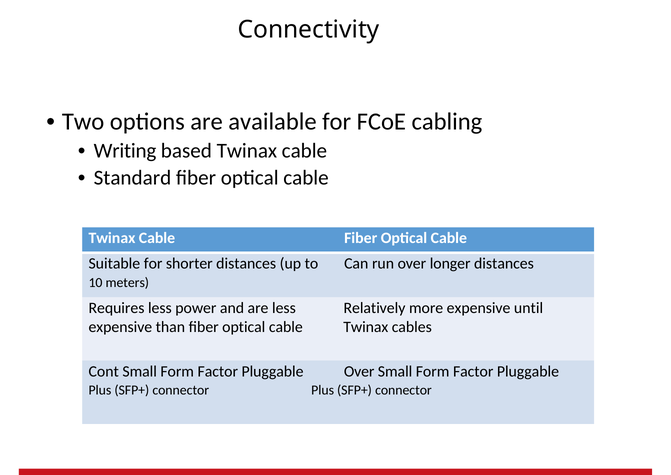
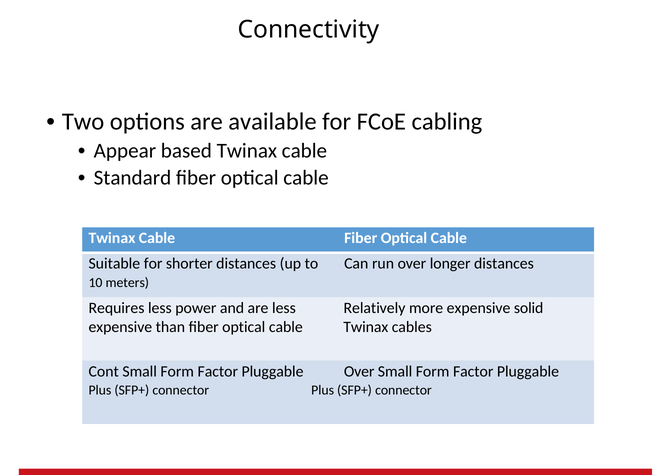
Writing: Writing -> Appear
until: until -> solid
